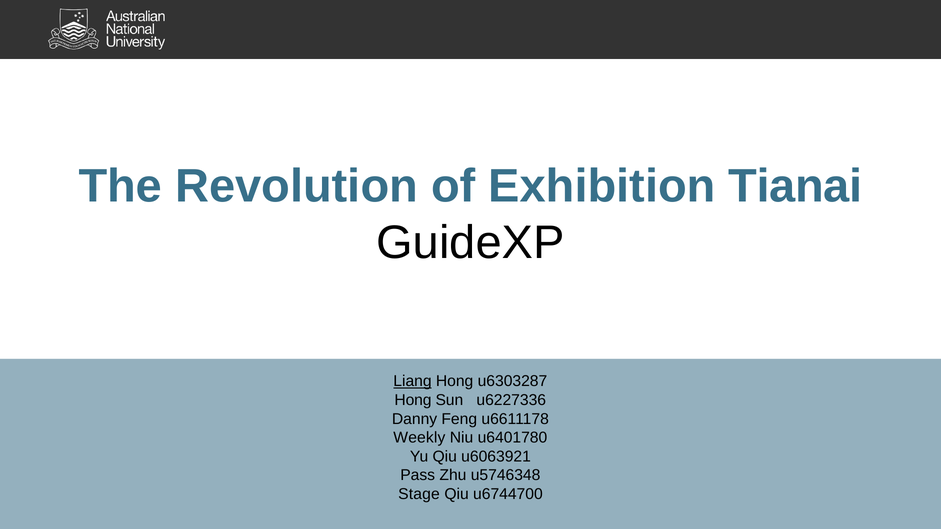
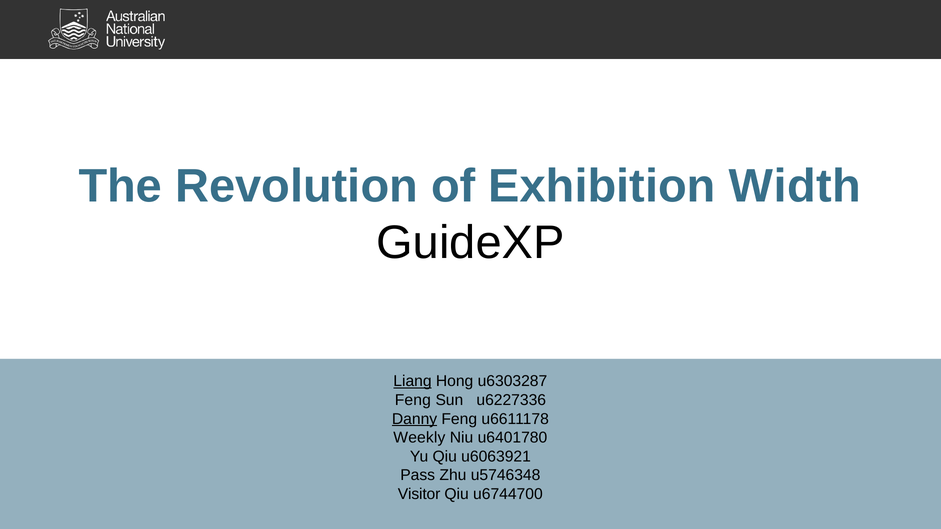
Tianai: Tianai -> Width
Hong at (413, 400): Hong -> Feng
Danny underline: none -> present
Stage: Stage -> Visitor
